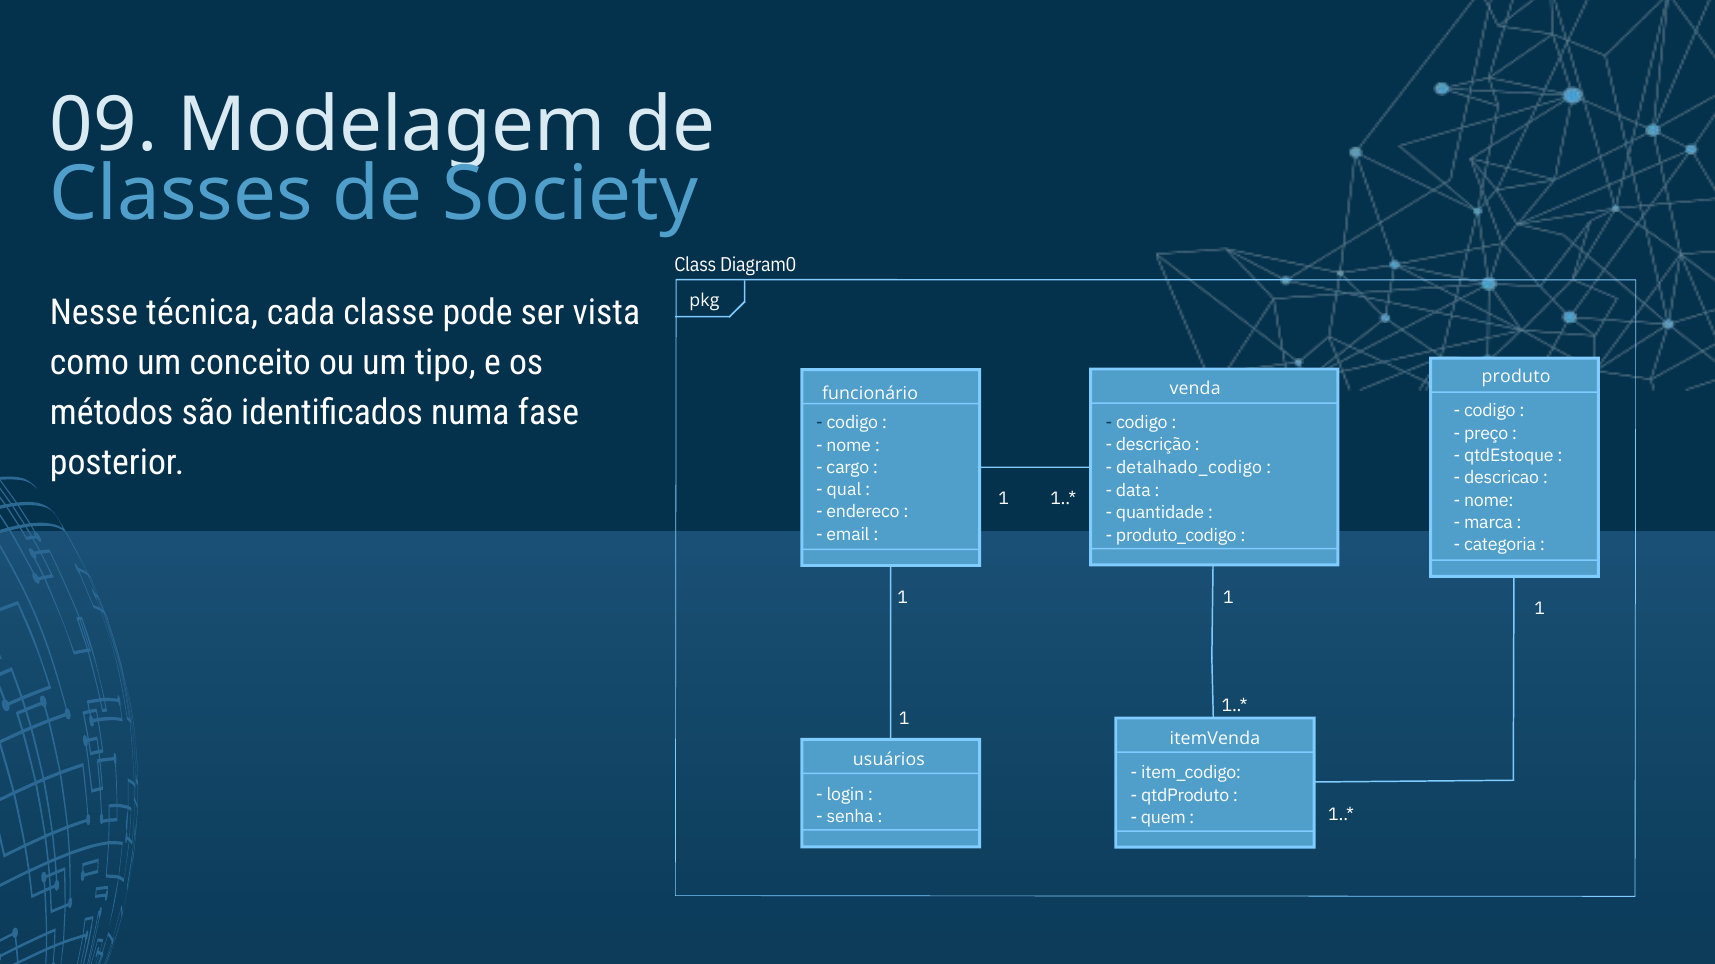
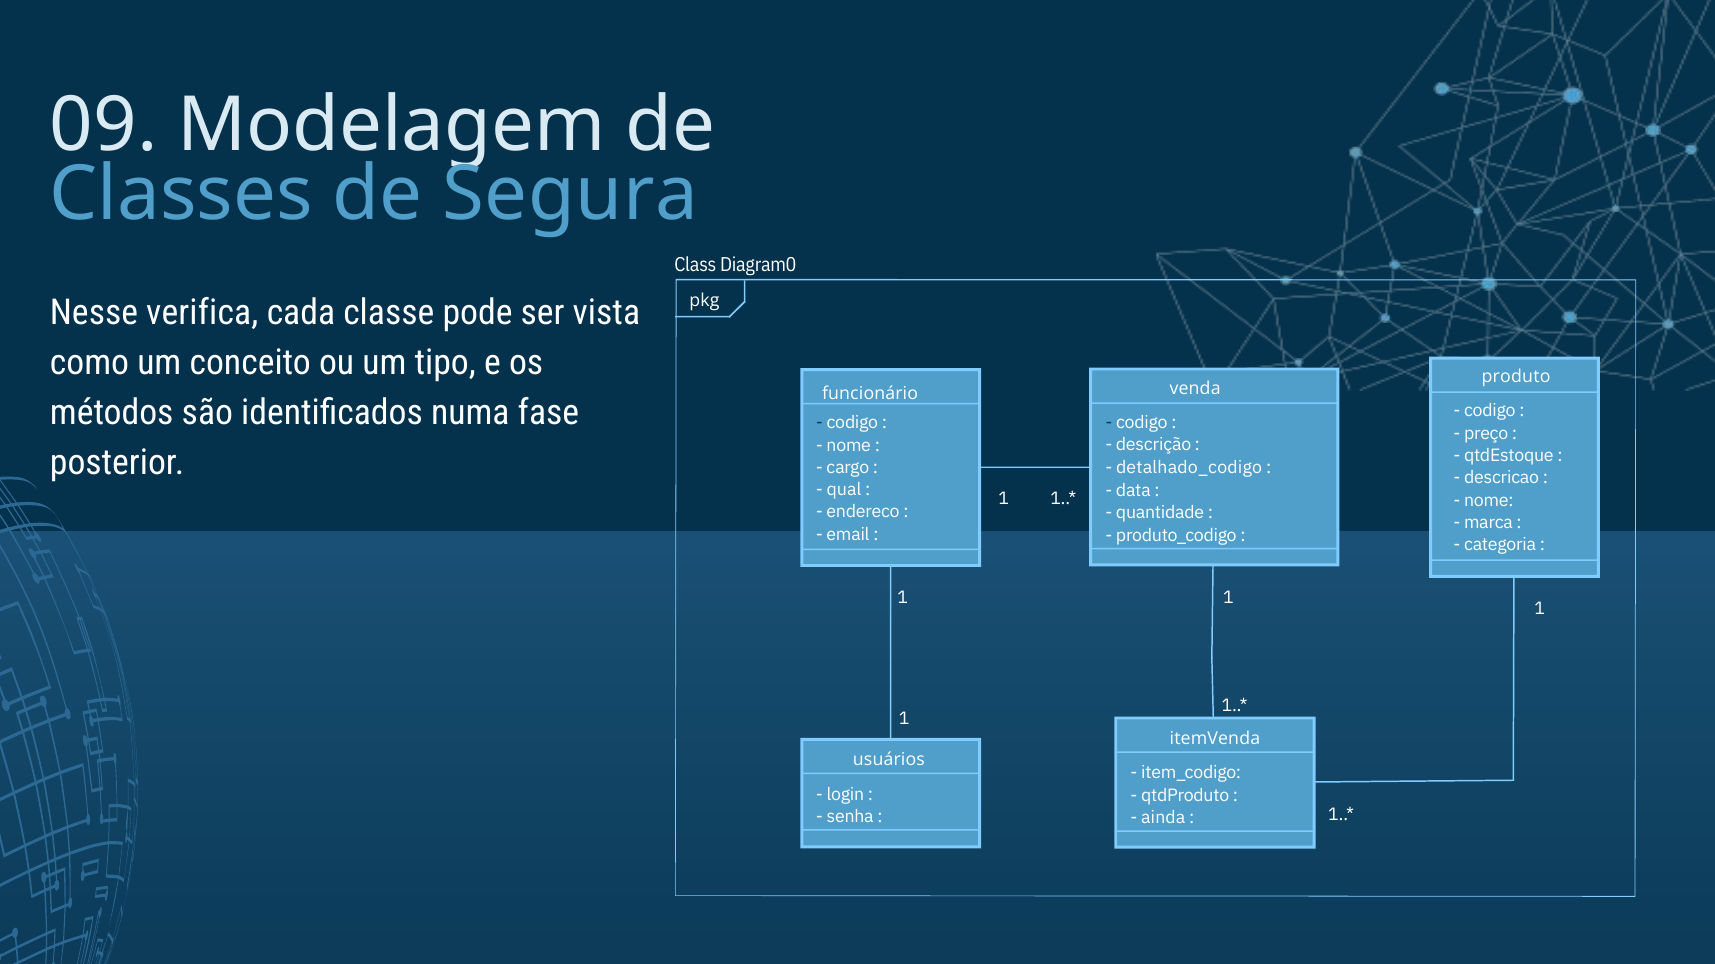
Society: Society -> Segura
técnica: técnica -> verifica
quem: quem -> ainda
